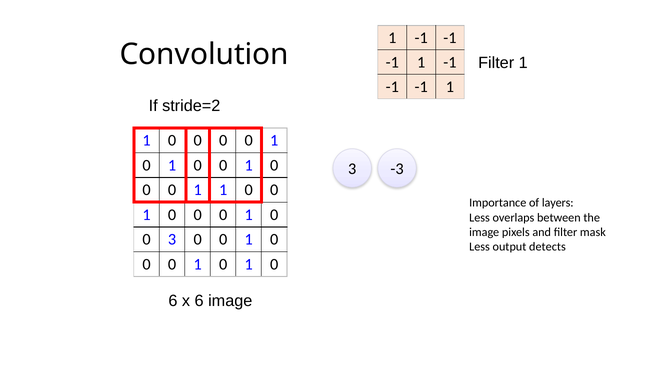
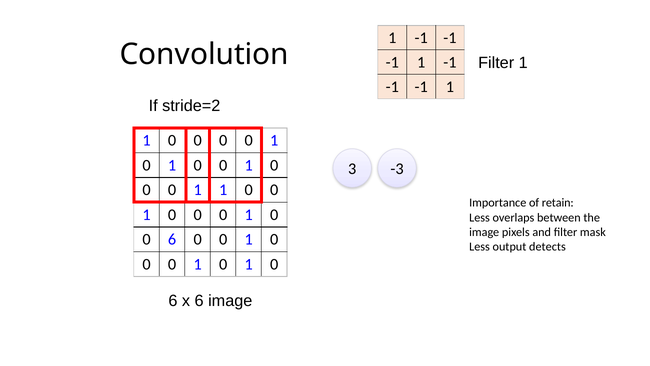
layers: layers -> retain
3 at (172, 239): 3 -> 6
